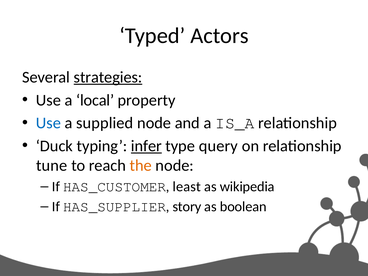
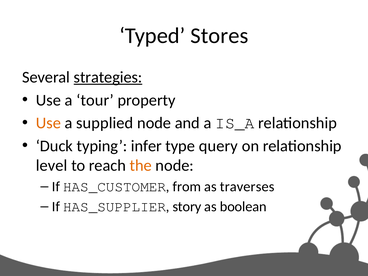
Actors: Actors -> Stores
local: local -> tour
Use at (48, 123) colour: blue -> orange
infer underline: present -> none
tune: tune -> level
least: least -> from
wikipedia: wikipedia -> traverses
